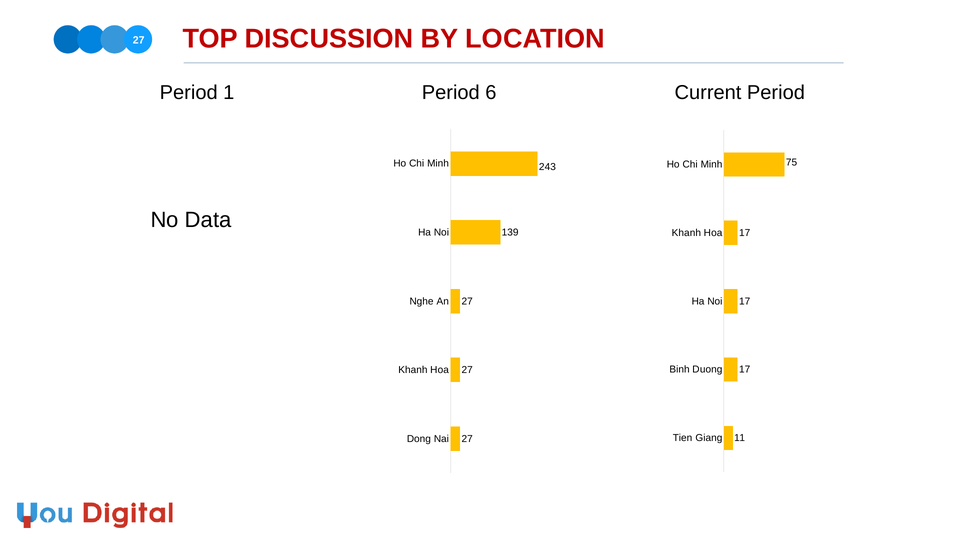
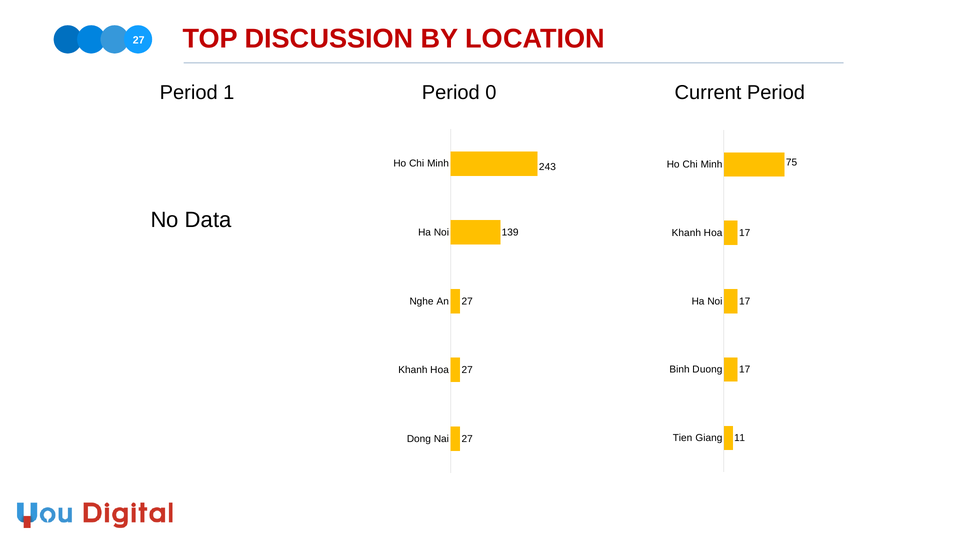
6: 6 -> 0
